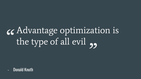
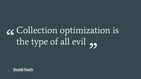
Advantage: Advantage -> Collection
